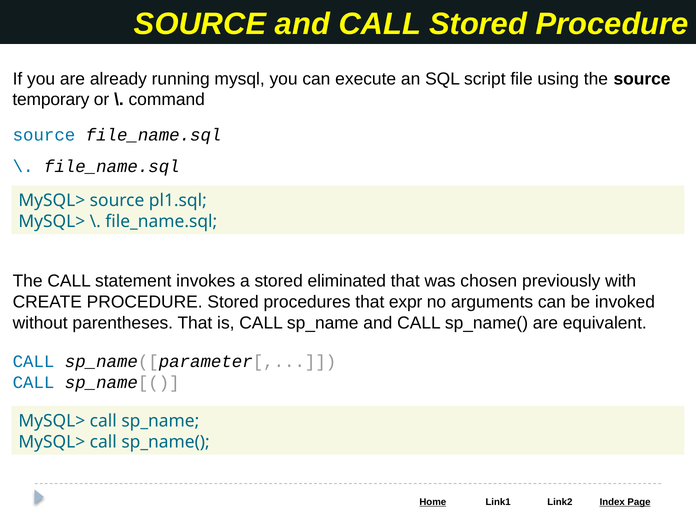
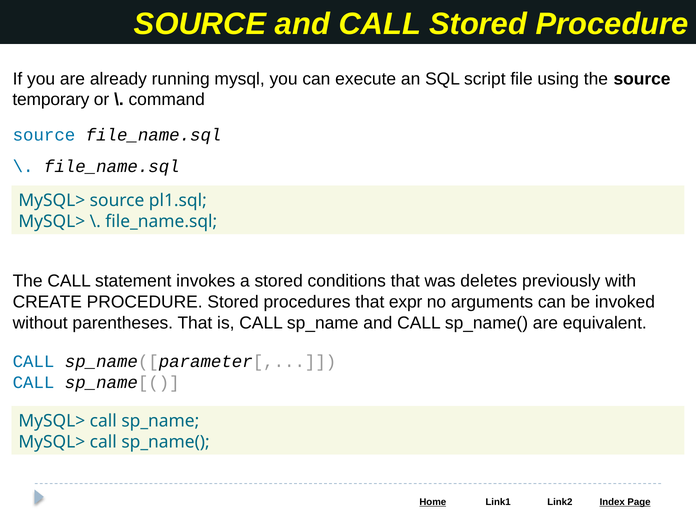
eliminated: eliminated -> conditions
chosen: chosen -> deletes
